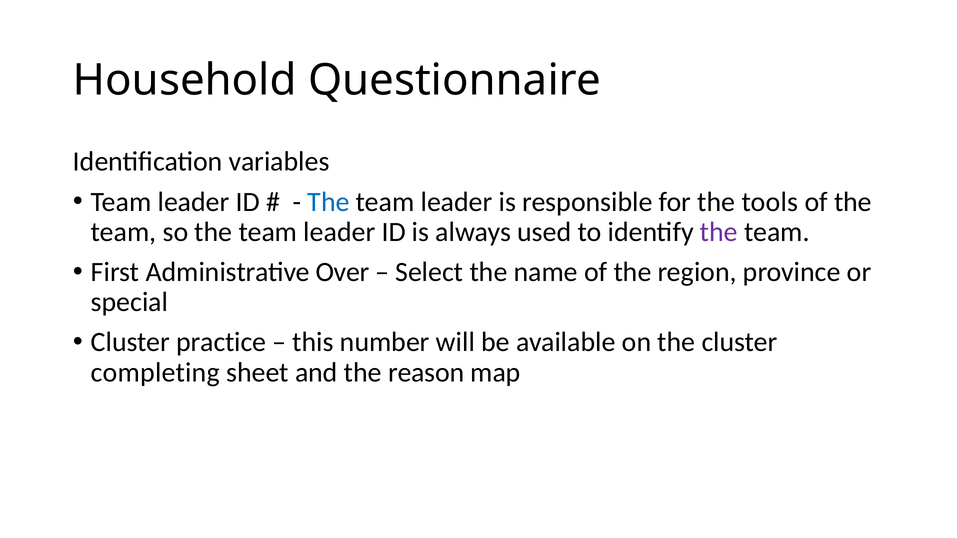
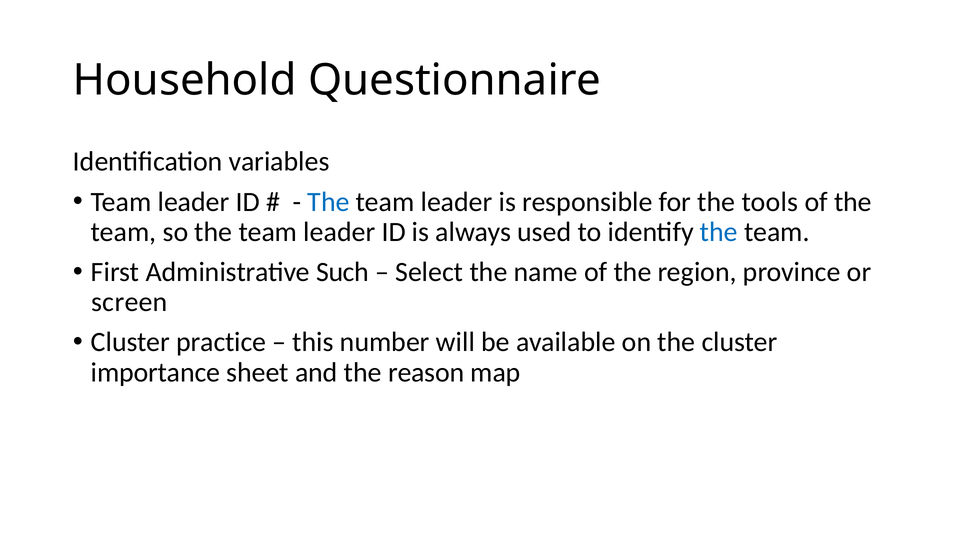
the at (719, 232) colour: purple -> blue
Over: Over -> Such
special: special -> screen
completing: completing -> importance
